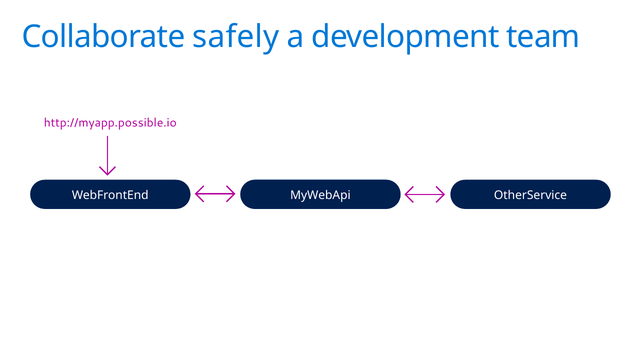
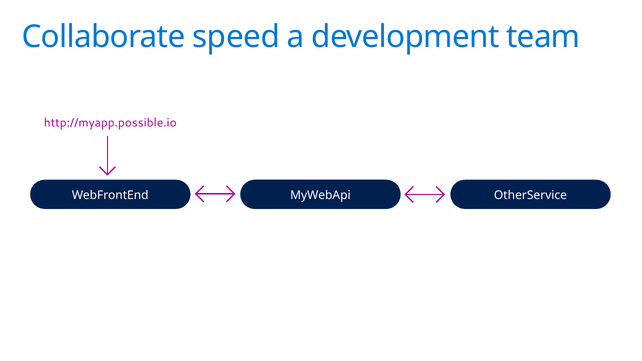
safely: safely -> speed
